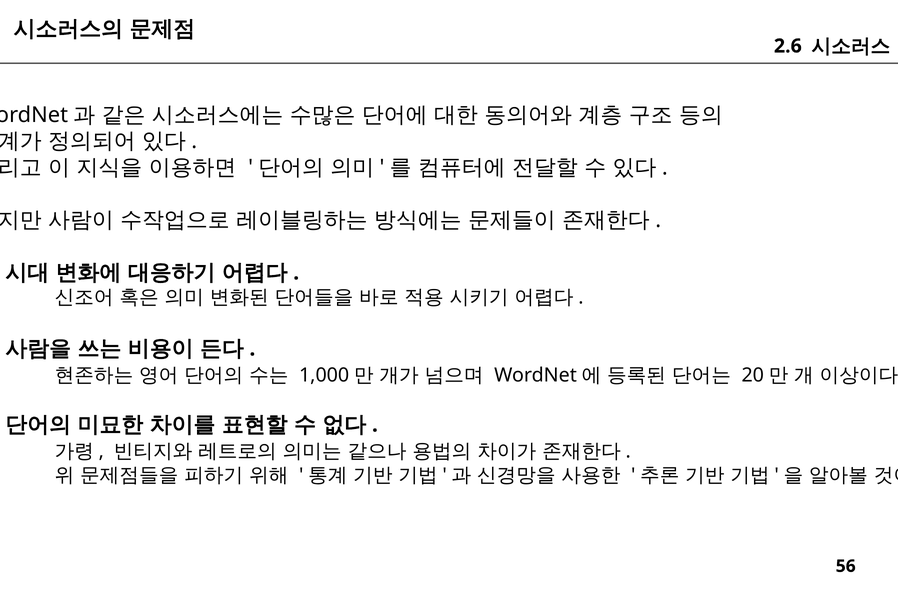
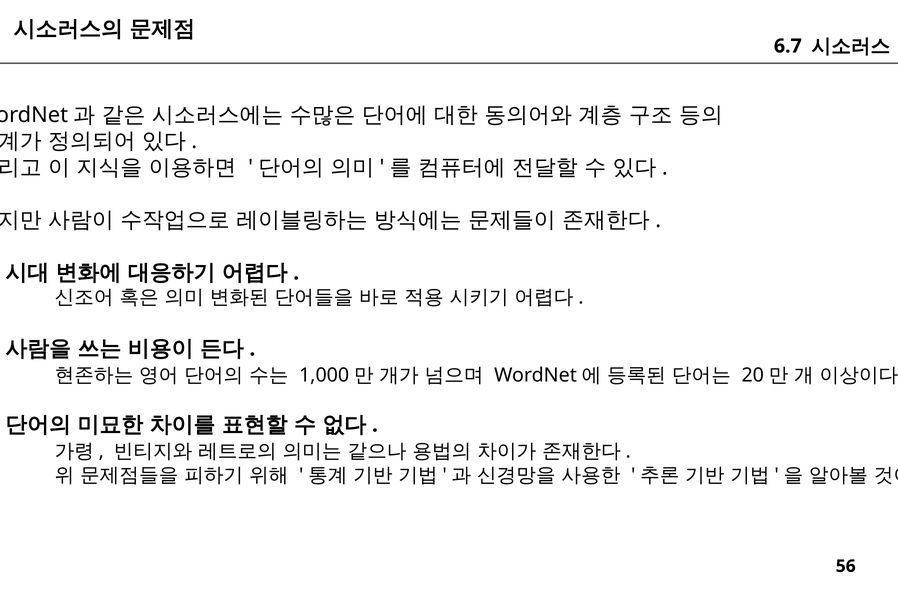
2.6: 2.6 -> 6.7
